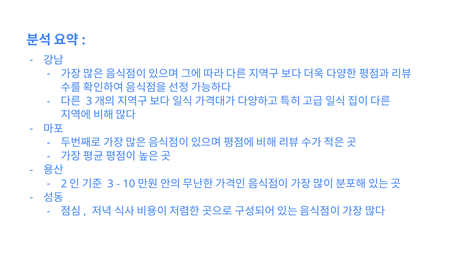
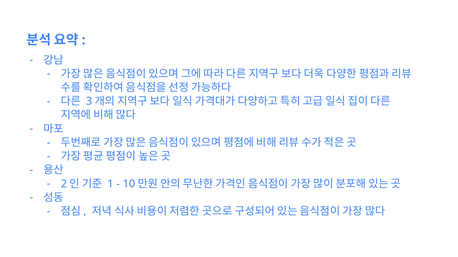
3 at (110, 184): 3 -> 1
